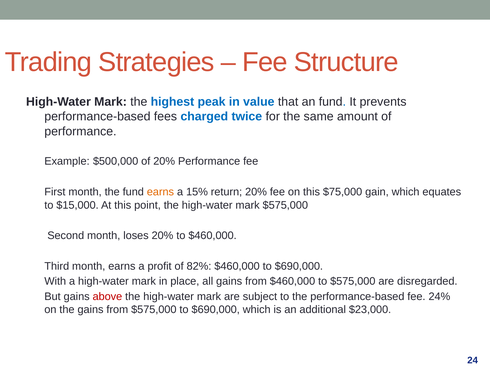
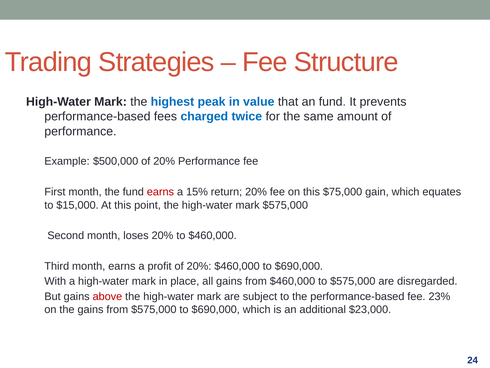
earns at (160, 192) colour: orange -> red
profit of 82%: 82% -> 20%
24%: 24% -> 23%
